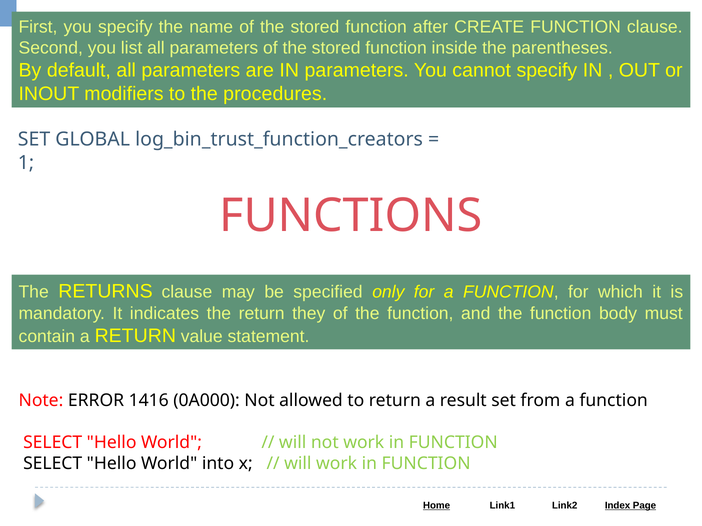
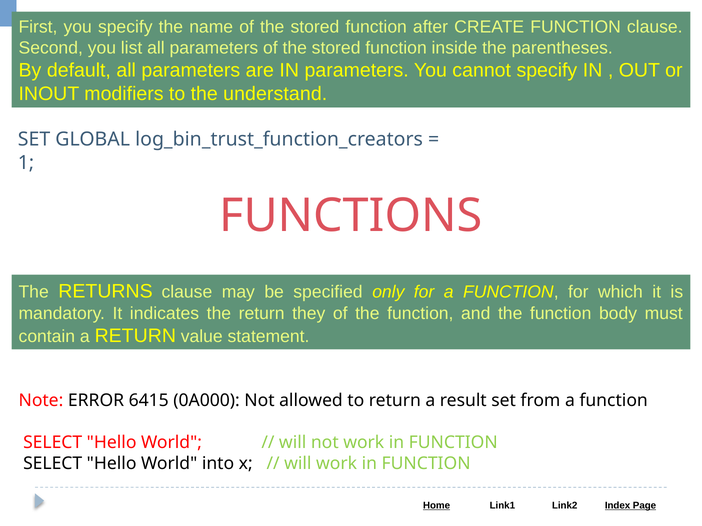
procedures: procedures -> understand
1416: 1416 -> 6415
